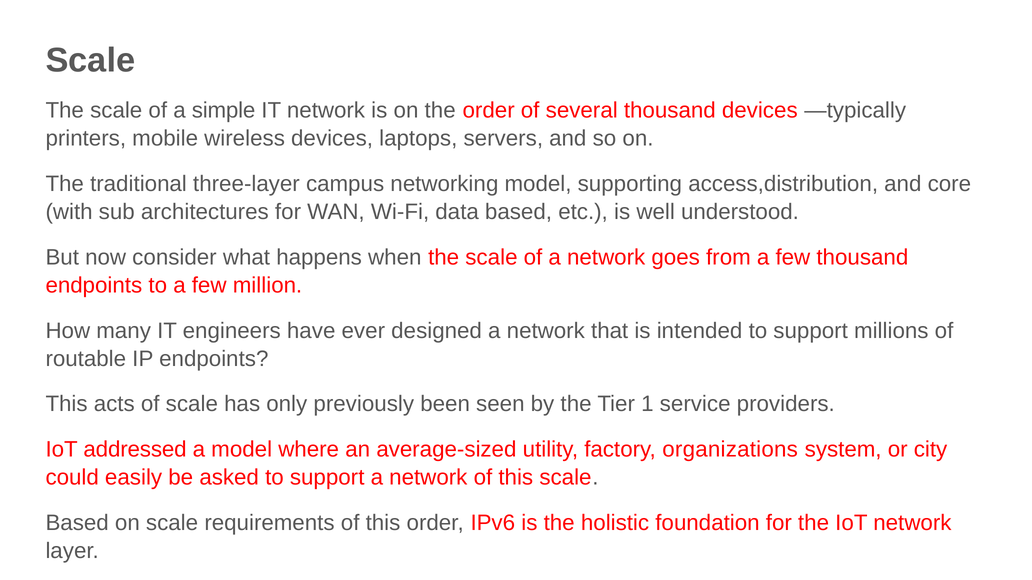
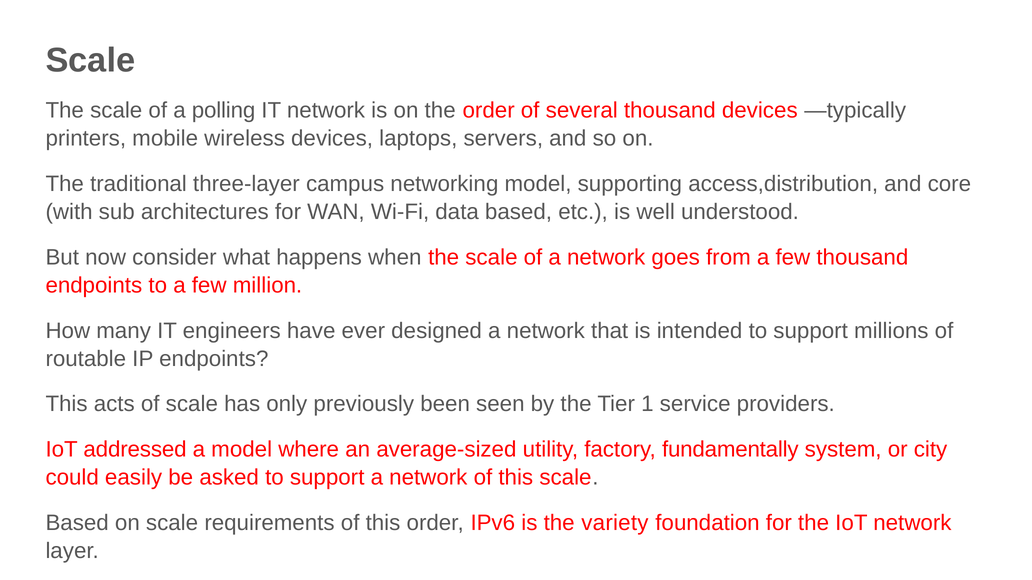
simple: simple -> polling
organizations: organizations -> fundamentally
holistic: holistic -> variety
